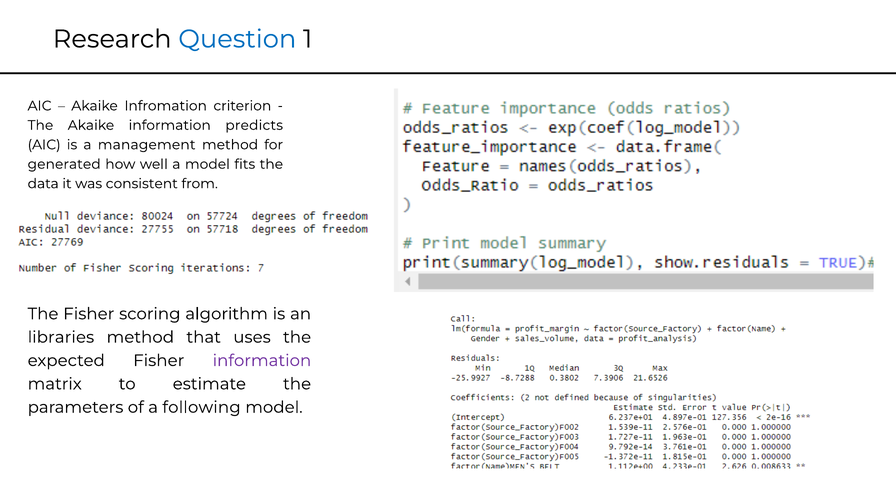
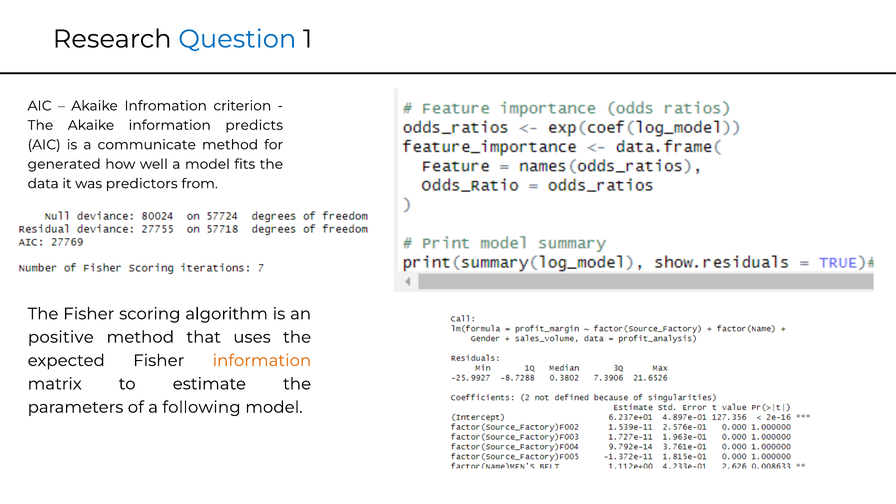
management: management -> communicate
consistent: consistent -> predictors
libraries: libraries -> positive
information at (262, 361) colour: purple -> orange
